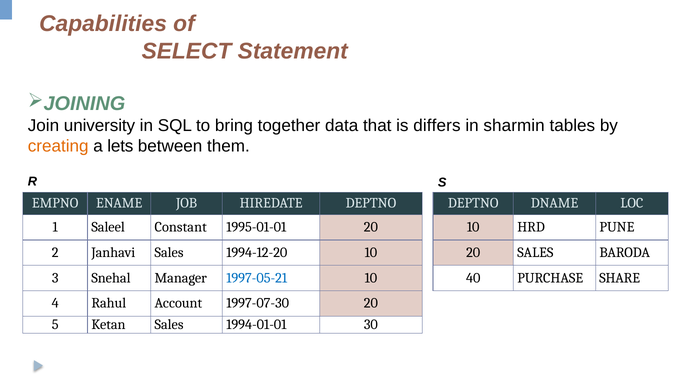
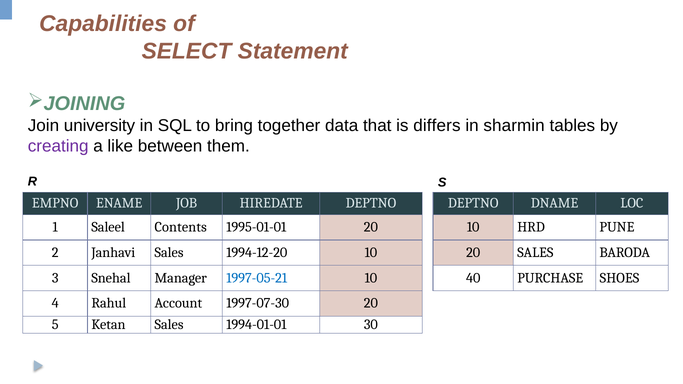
creating colour: orange -> purple
lets: lets -> like
Constant: Constant -> Contents
SHARE: SHARE -> SHOES
